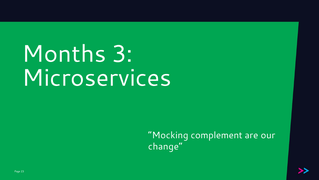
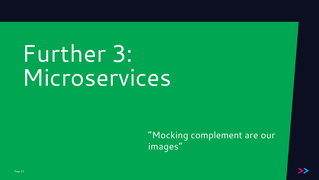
Months: Months -> Further
change: change -> images
